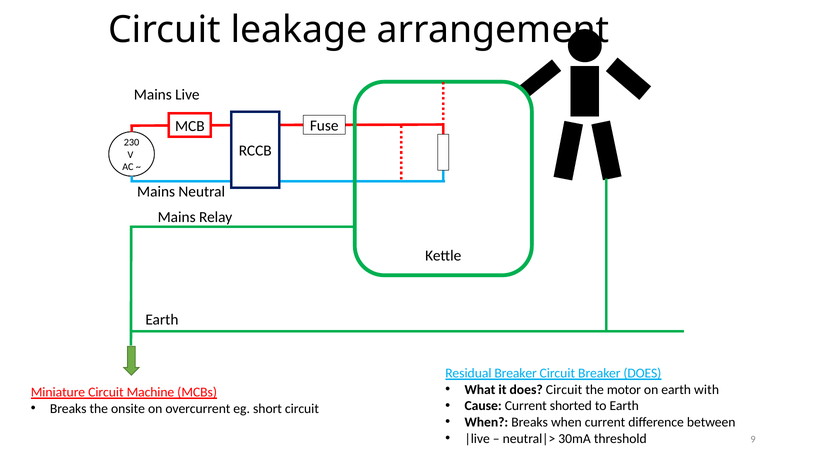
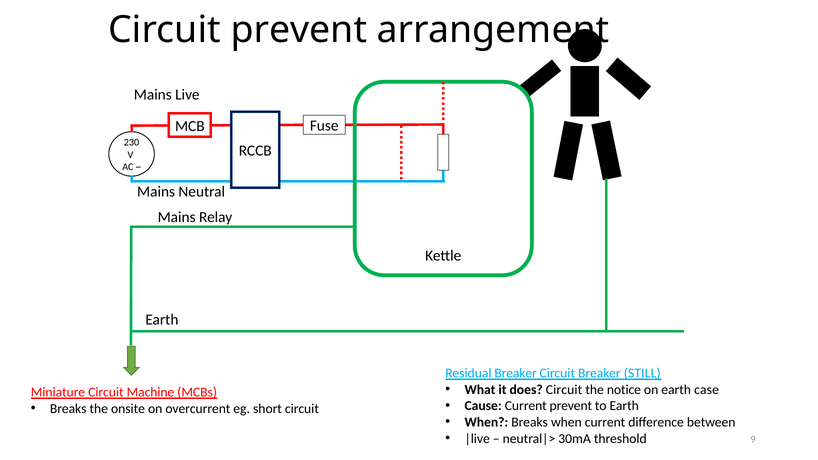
Circuit leakage: leakage -> prevent
Breaker DOES: DOES -> STILL
motor: motor -> notice
with: with -> case
Current shorted: shorted -> prevent
